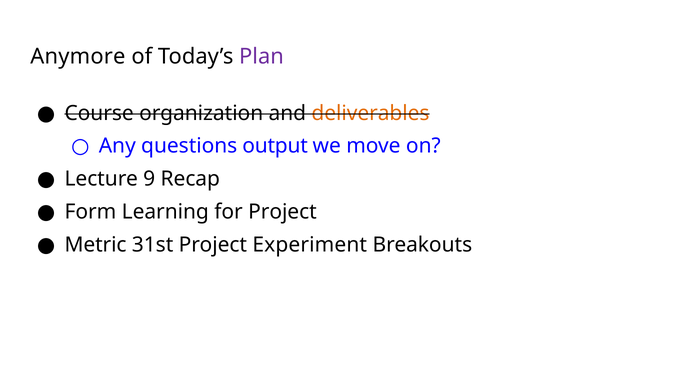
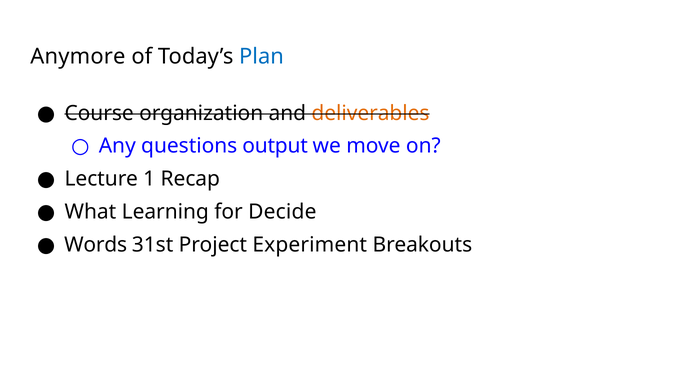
Plan colour: purple -> blue
9: 9 -> 1
Form: Form -> What
for Project: Project -> Decide
Metric: Metric -> Words
